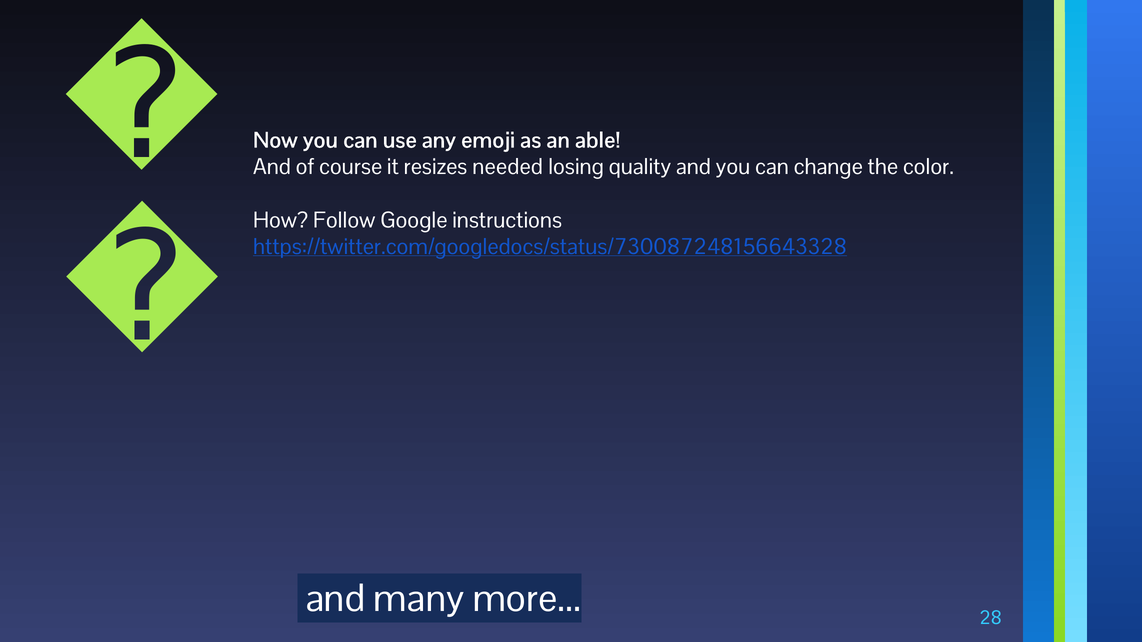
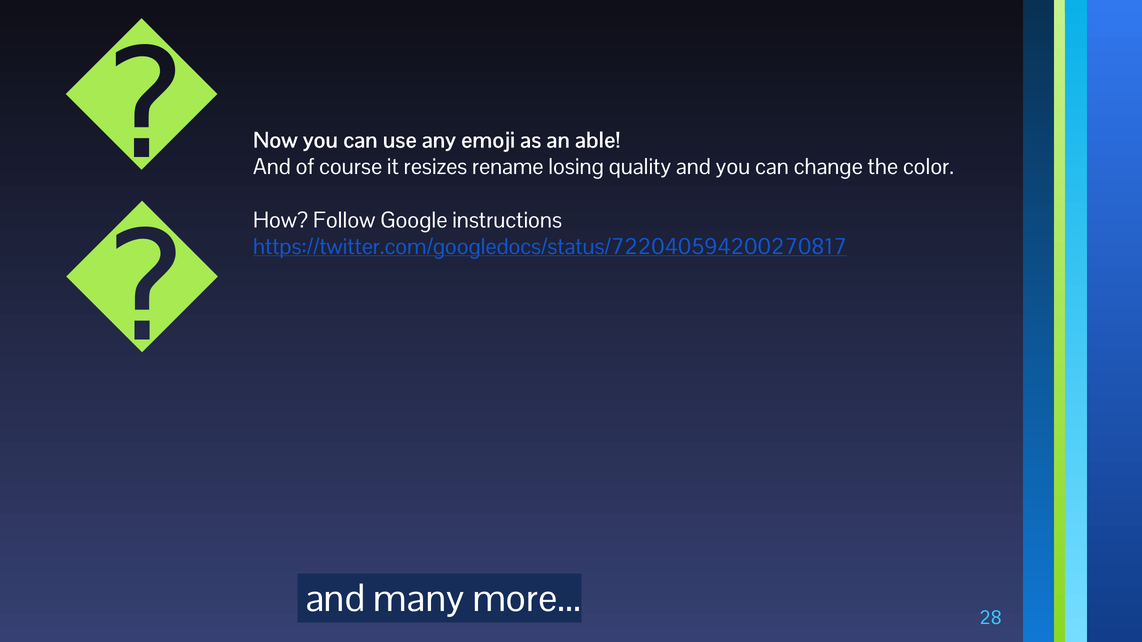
needed: needed -> rename
https://twitter.com/googledocs/status/730087248156643328: https://twitter.com/googledocs/status/730087248156643328 -> https://twitter.com/googledocs/status/722040594200270817
